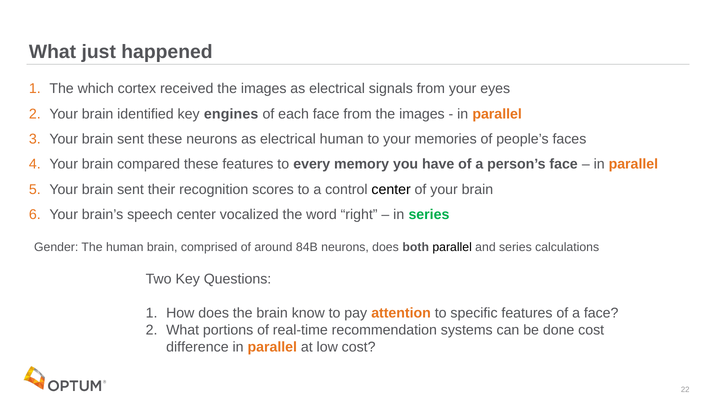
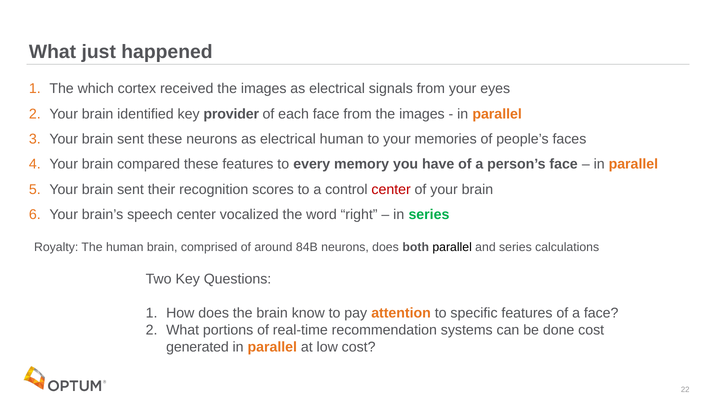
engines: engines -> provider
center at (391, 190) colour: black -> red
Gender: Gender -> Royalty
difference: difference -> generated
